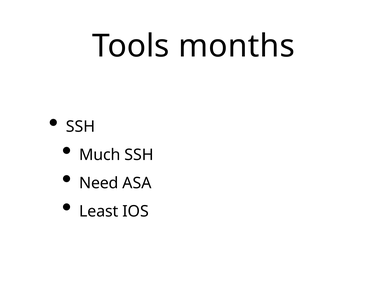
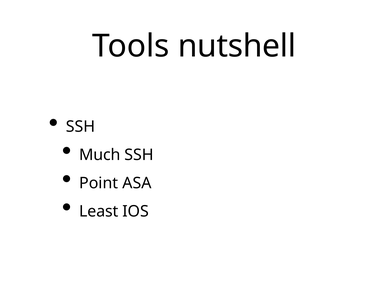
months: months -> nutshell
Need: Need -> Point
